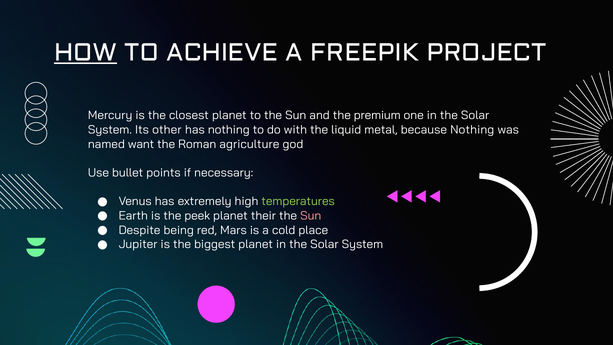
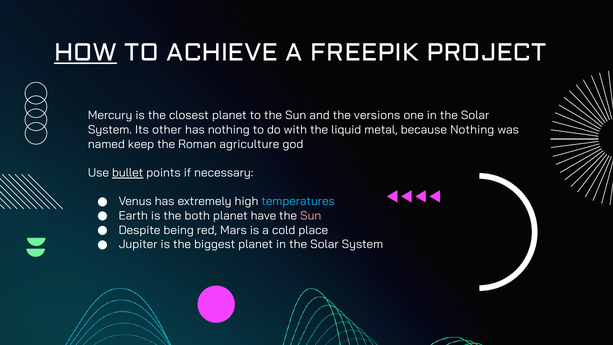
premium: premium -> versions
want: want -> keep
bullet underline: none -> present
temperatures colour: light green -> light blue
peek: peek -> both
their: their -> have
